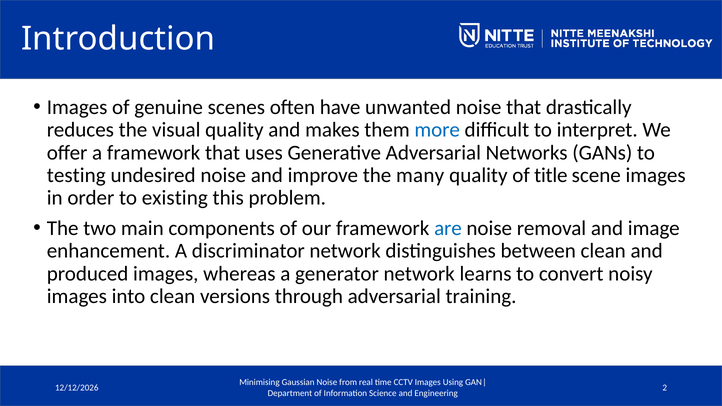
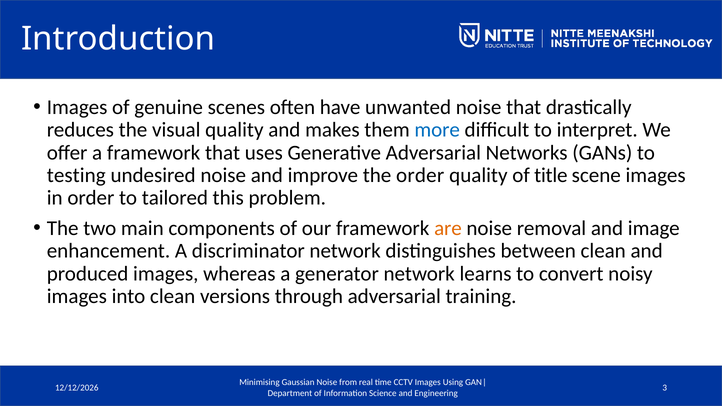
the many: many -> order
existing: existing -> tailored
are colour: blue -> orange
2: 2 -> 3
